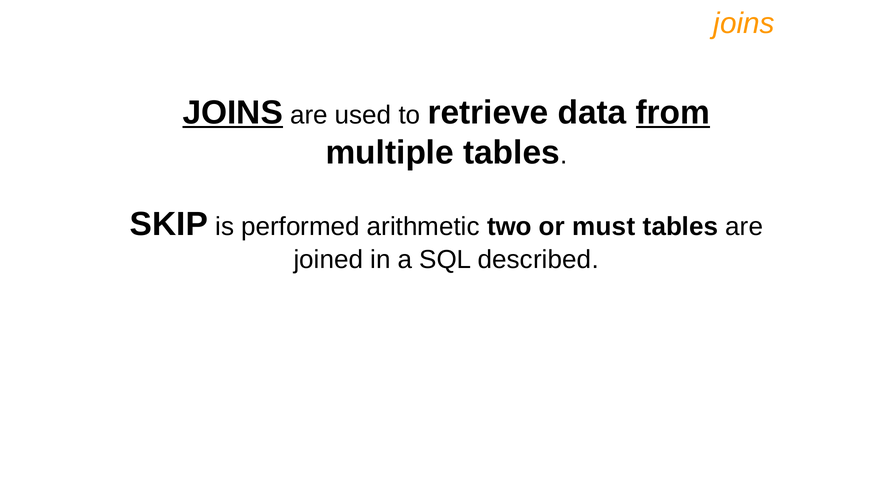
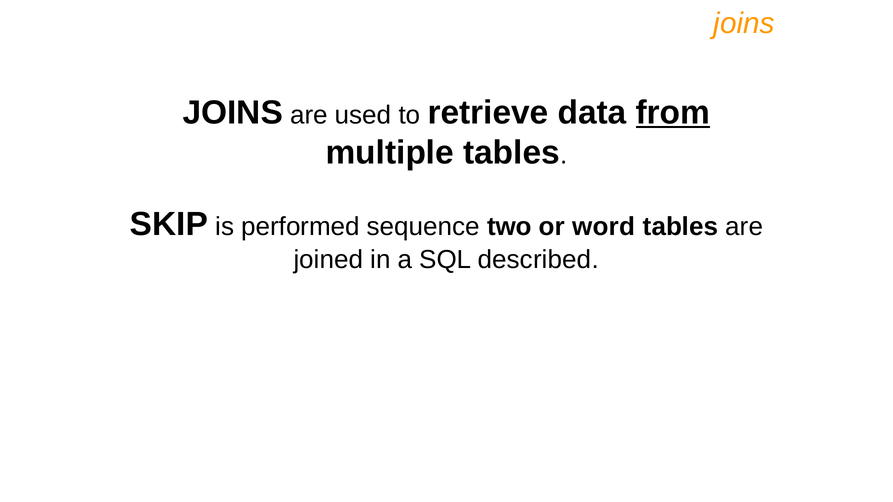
JOINS at (233, 113) underline: present -> none
arithmetic: arithmetic -> sequence
must: must -> word
